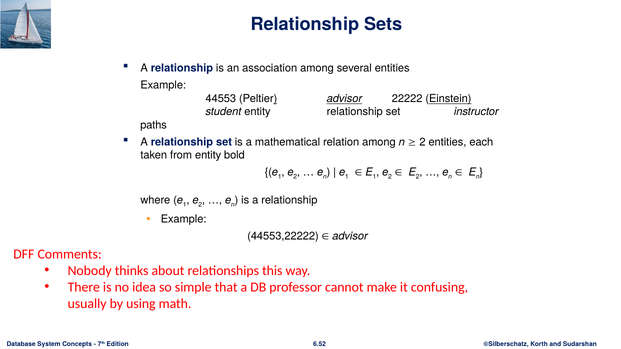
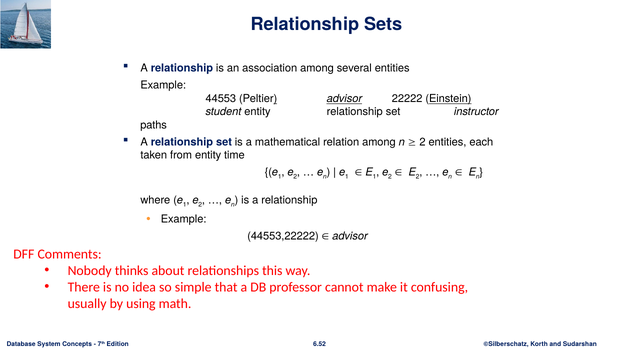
bold: bold -> time
